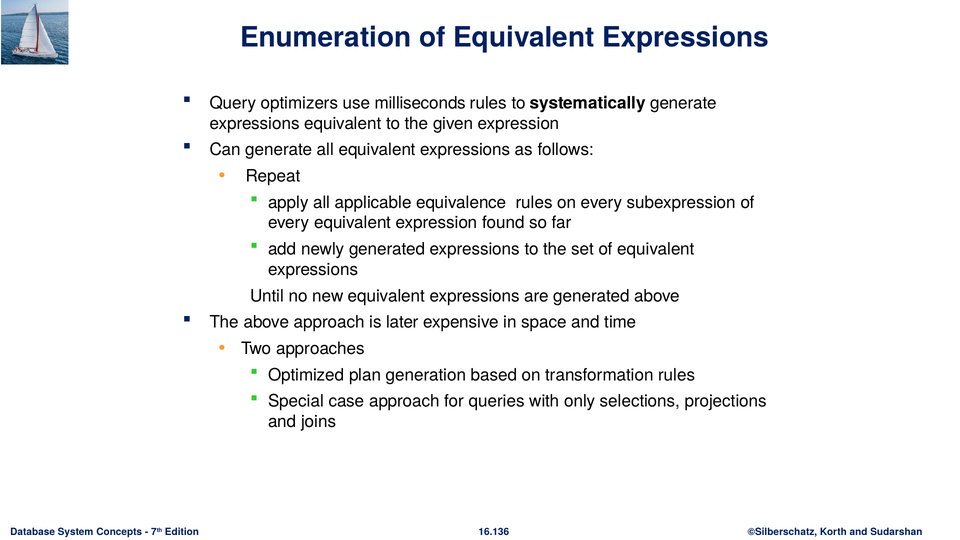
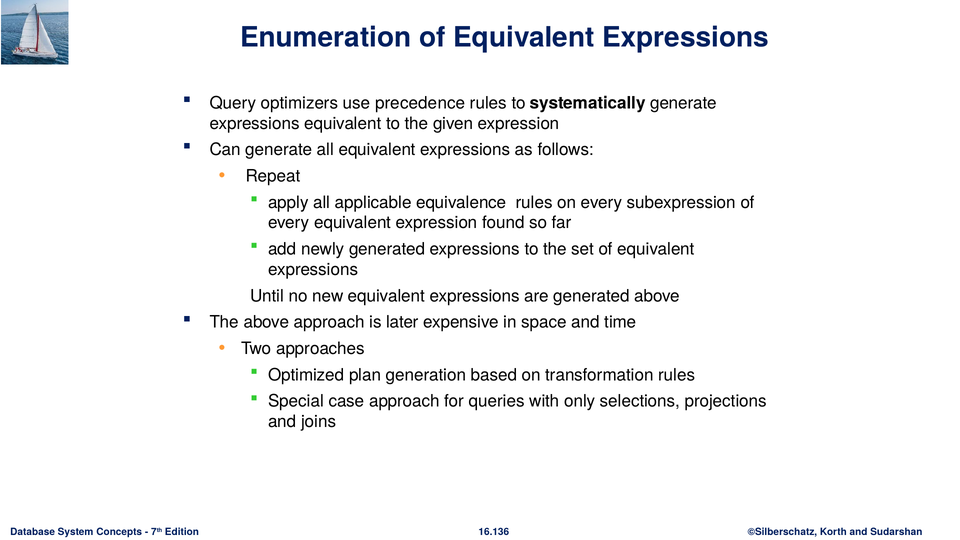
milliseconds: milliseconds -> precedence
